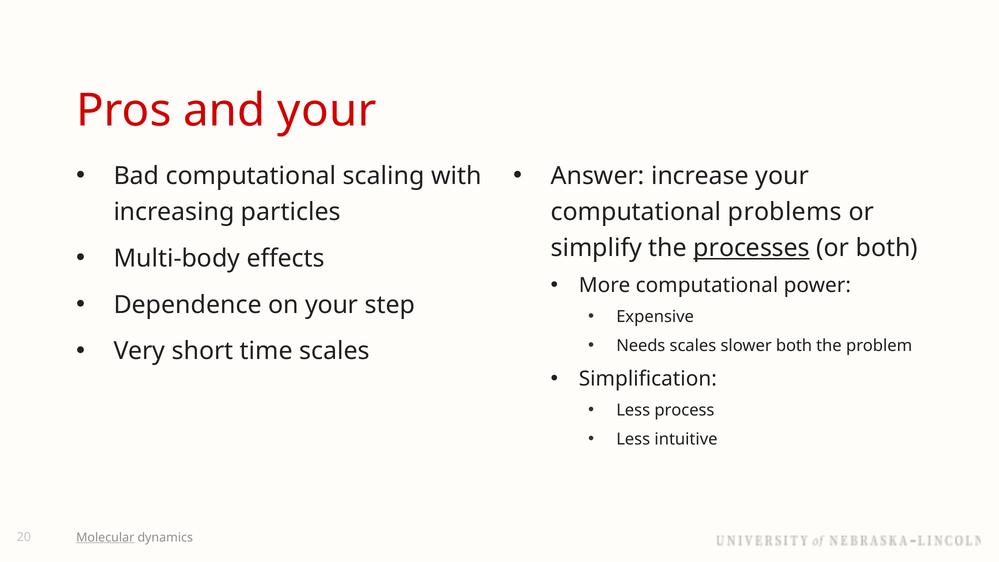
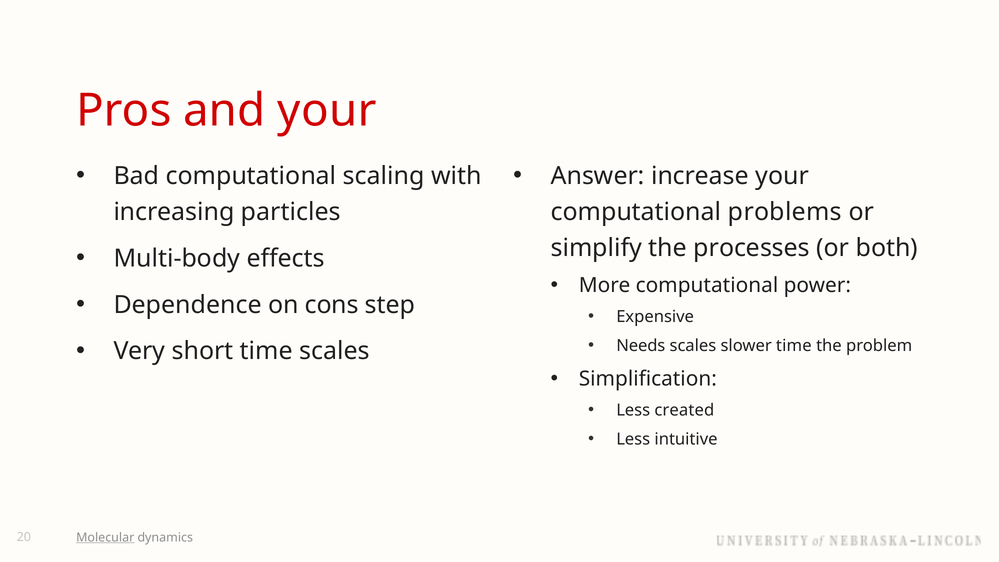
processes underline: present -> none
on your: your -> cons
slower both: both -> time
process: process -> created
